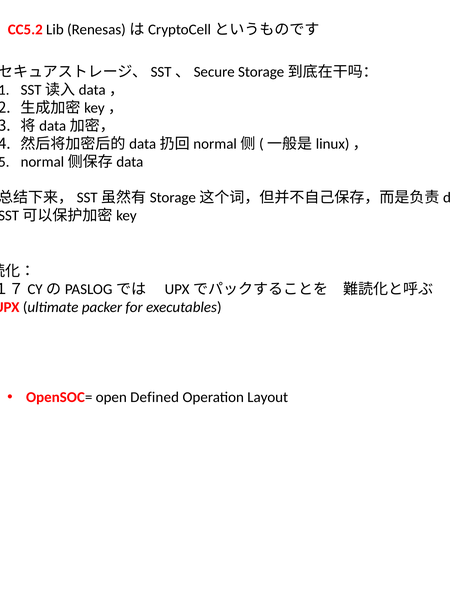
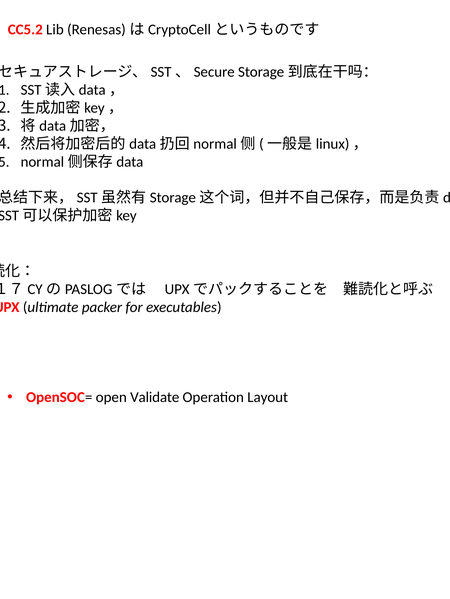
Defined: Defined -> Validate
